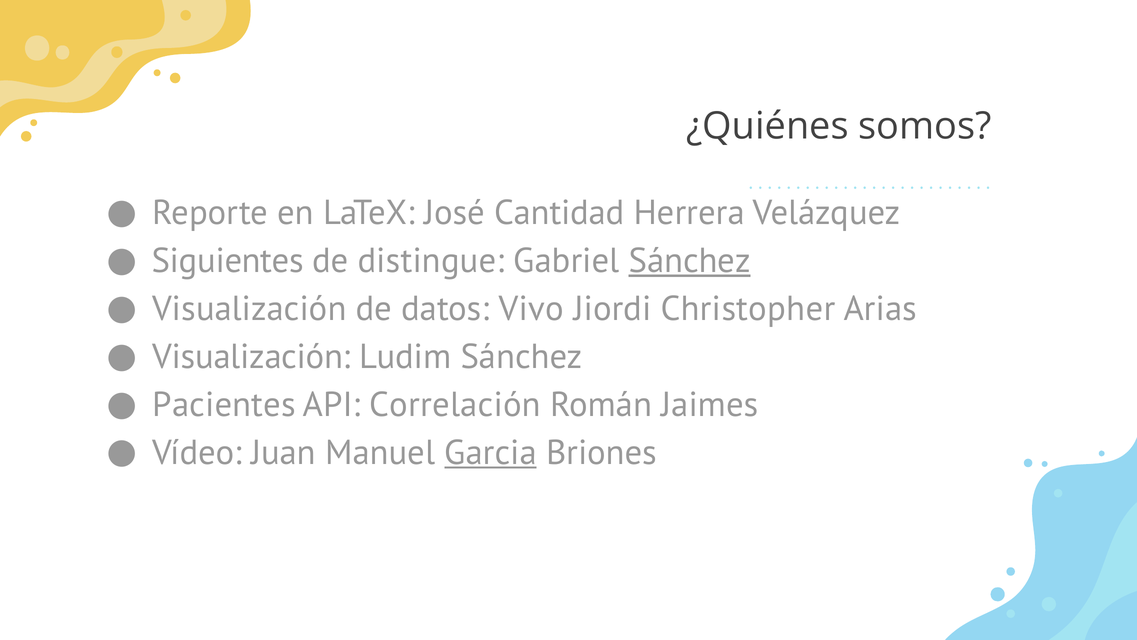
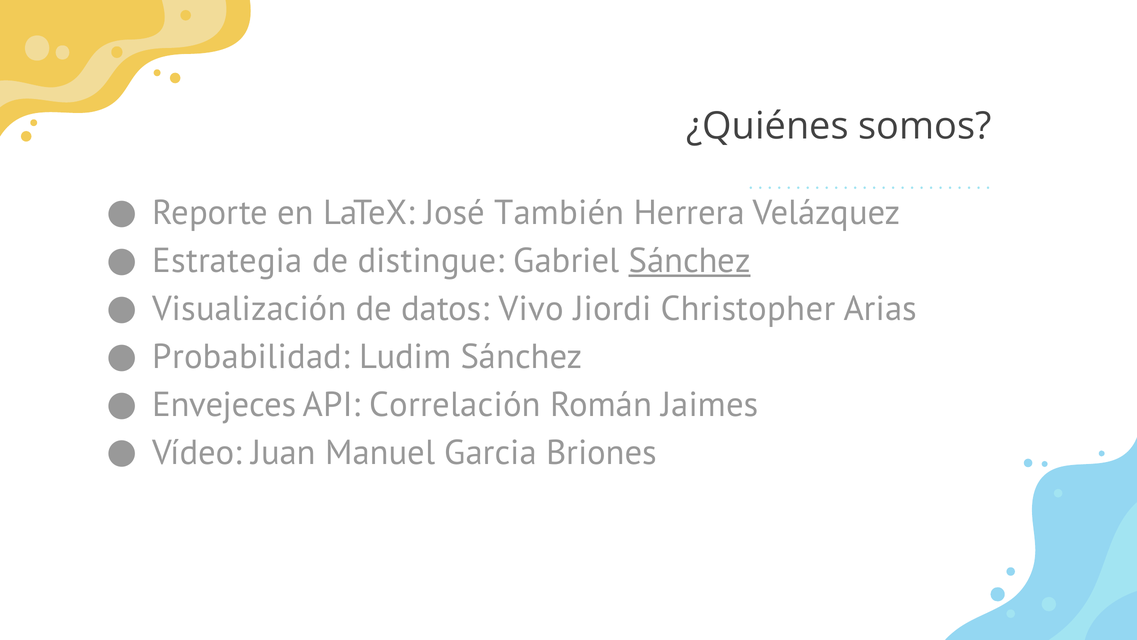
Cantidad: Cantidad -> También
Siguientes: Siguientes -> Estrategia
Visualización at (251, 356): Visualización -> Probabilidad
Pacientes: Pacientes -> Envejeces
Garcia underline: present -> none
